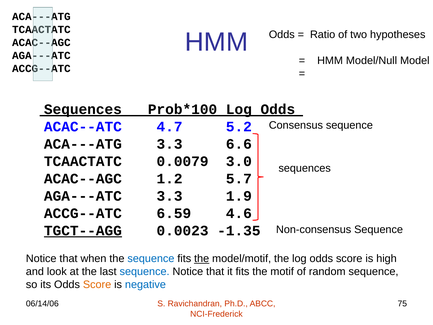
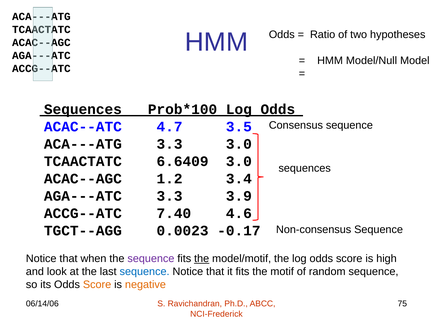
5.2: 5.2 -> 3.5
3.3 6.6: 6.6 -> 3.0
0.0079: 0.0079 -> 6.6409
5.7: 5.7 -> 3.4
1.9: 1.9 -> 3.9
6.59: 6.59 -> 7.40
TGCT--AGG underline: present -> none
-1.35: -1.35 -> -0.17
sequence at (151, 258) colour: blue -> purple
negative colour: blue -> orange
